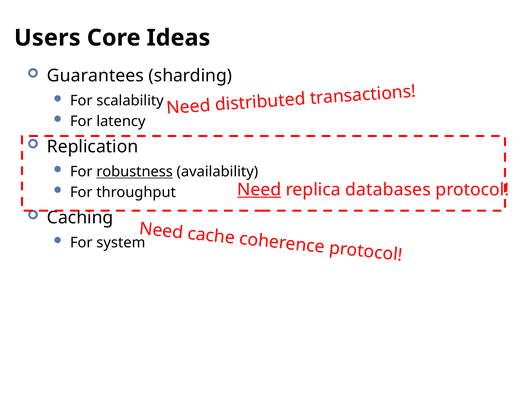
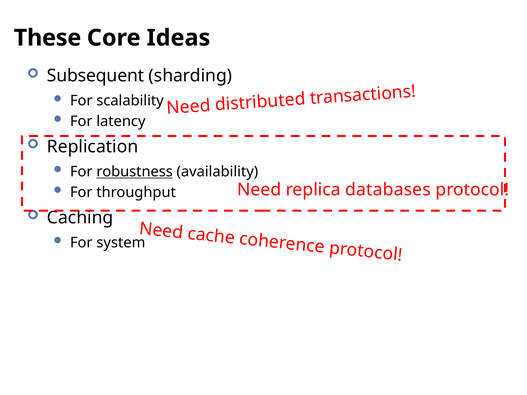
Users: Users -> These
Guarantees: Guarantees -> Subsequent
Need at (259, 190) underline: present -> none
